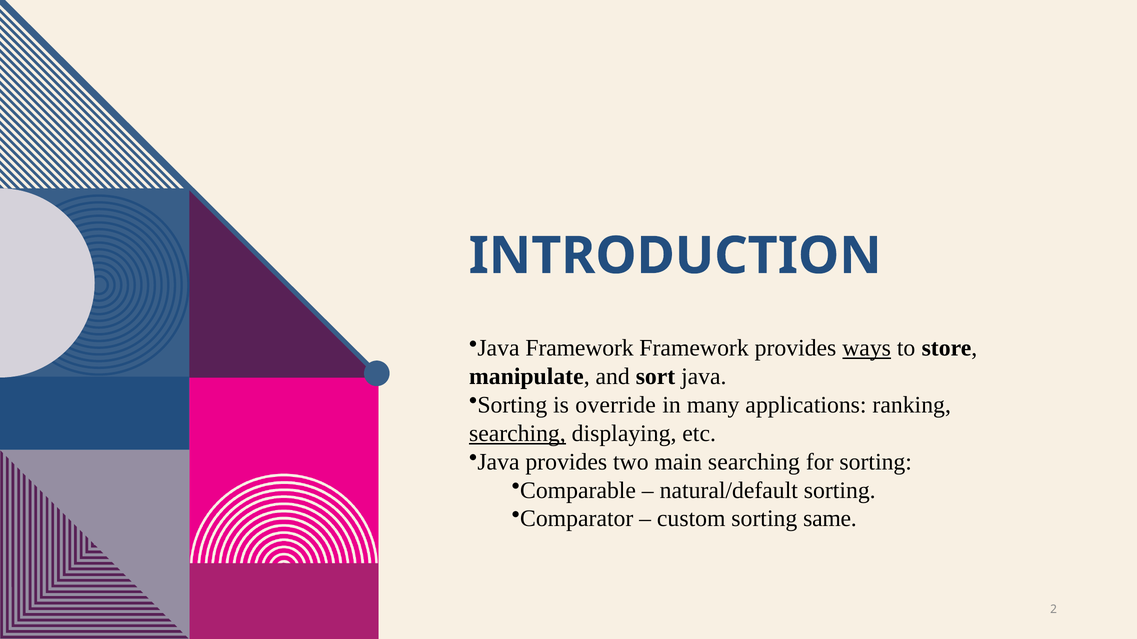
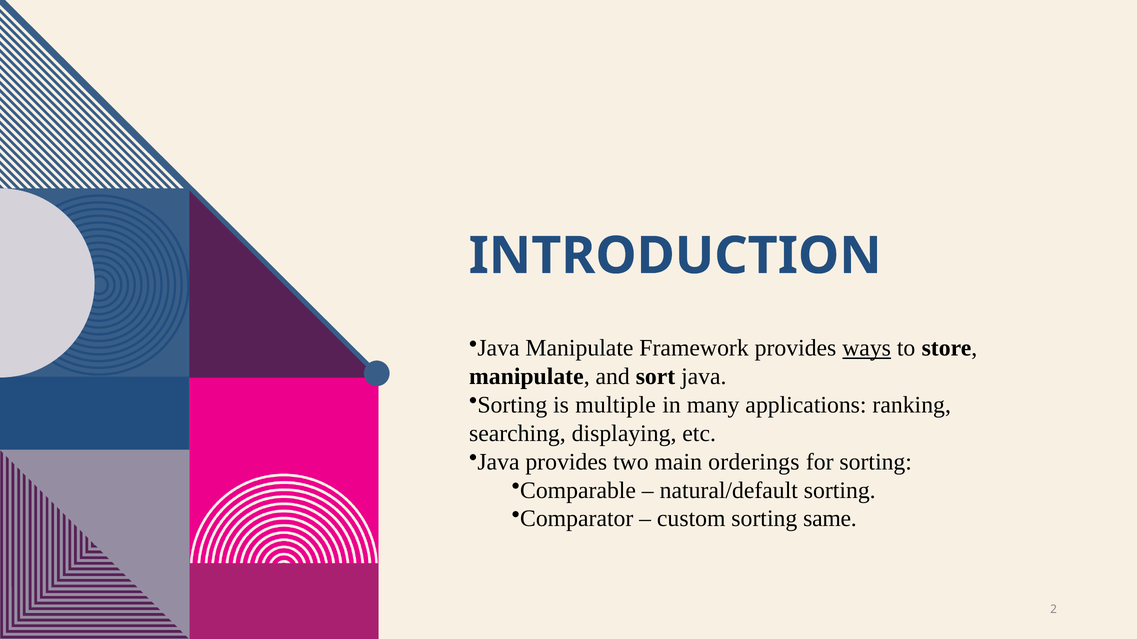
Java Framework: Framework -> Manipulate
override: override -> multiple
searching at (517, 434) underline: present -> none
main searching: searching -> orderings
